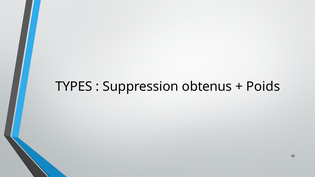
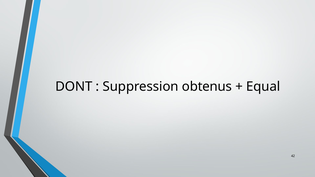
TYPES: TYPES -> DONT
Poids: Poids -> Equal
